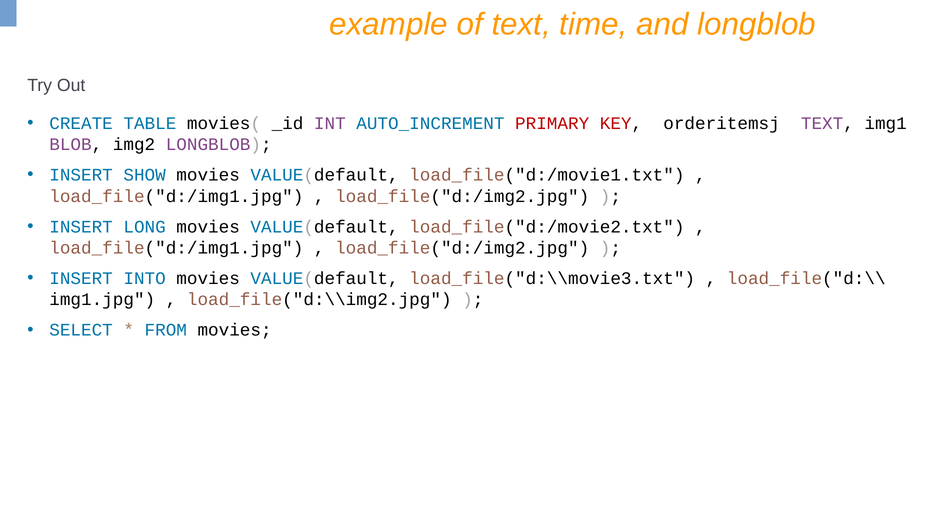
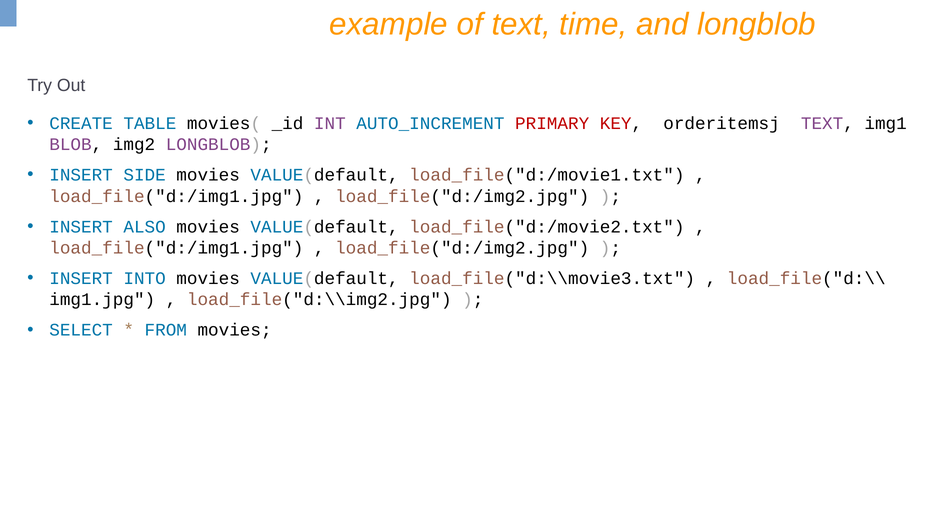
SHOW: SHOW -> SIDE
LONG: LONG -> ALSO
